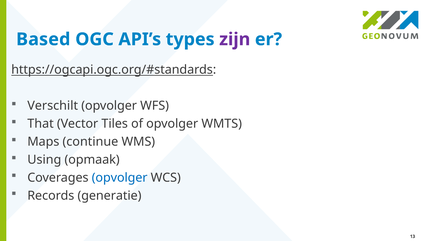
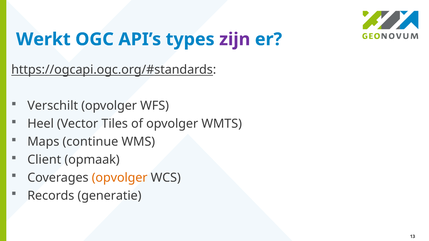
Based: Based -> Werkt
That: That -> Heel
Using: Using -> Client
opvolger at (120, 178) colour: blue -> orange
